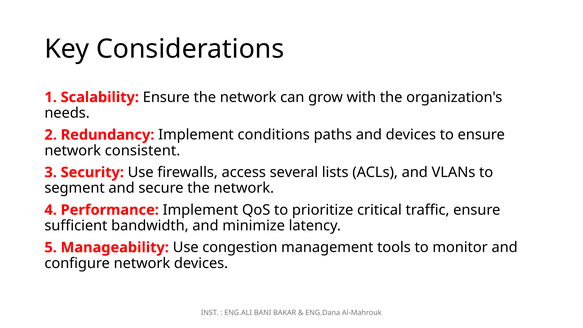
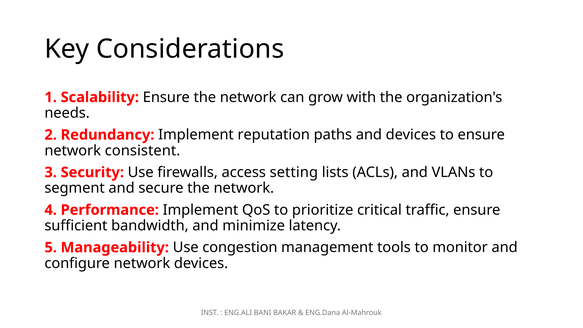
conditions: conditions -> reputation
several: several -> setting
